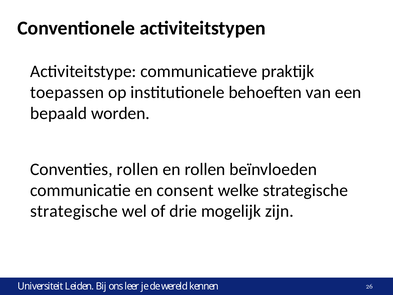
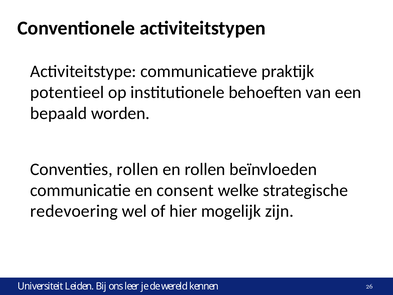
toepassen: toepassen -> potentieel
strategische at (74, 211): strategische -> redevoering
drie: drie -> hier
